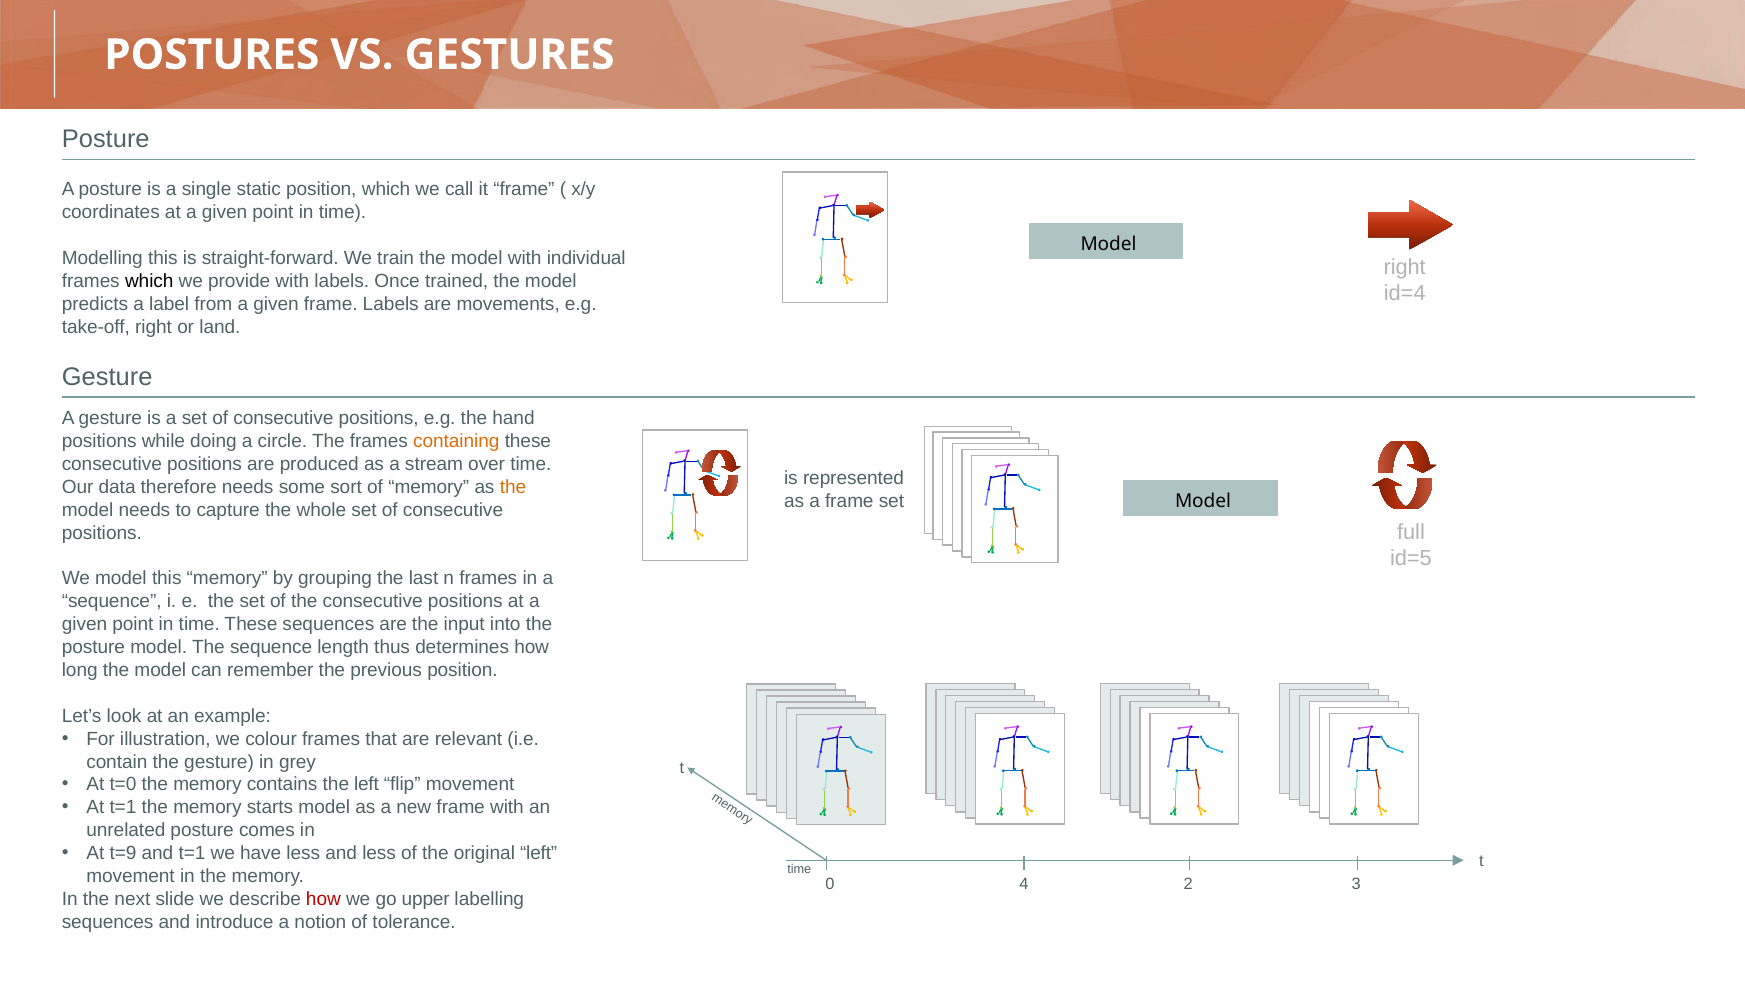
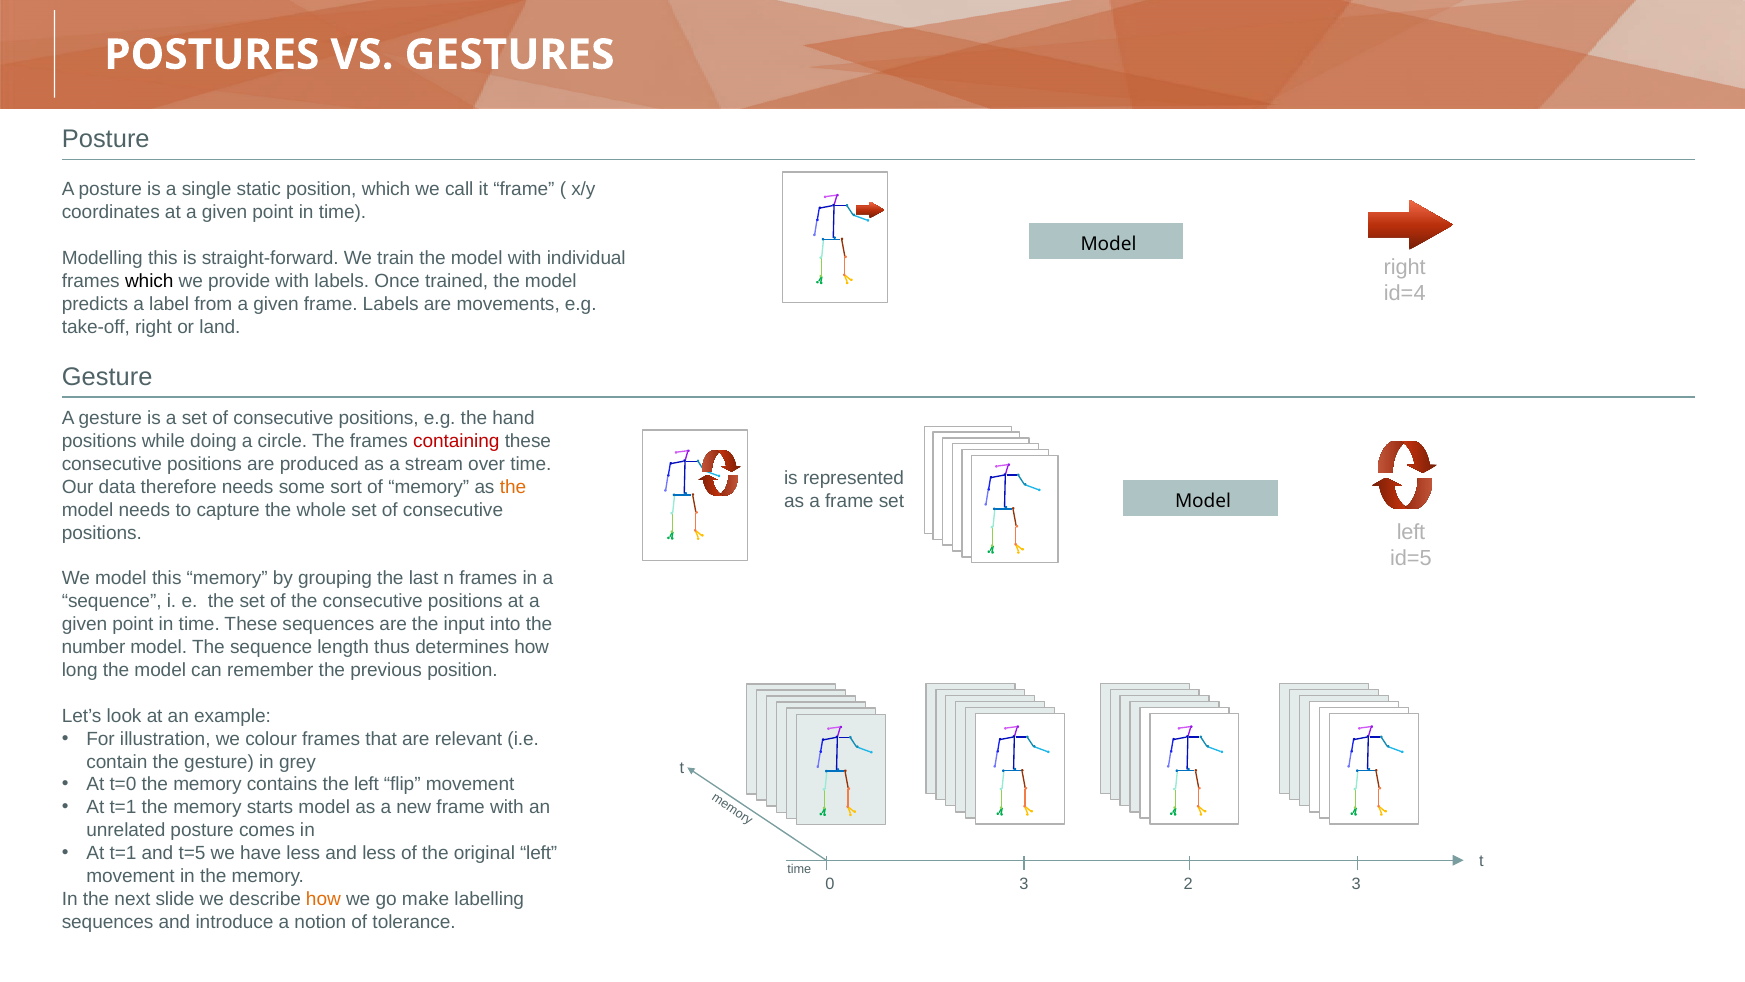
containing colour: orange -> red
full at (1411, 532): full -> left
posture at (93, 647): posture -> number
t=9 at (123, 853): t=9 -> t=1
and t=1: t=1 -> t=5
0 4: 4 -> 3
how at (323, 899) colour: red -> orange
upper: upper -> make
